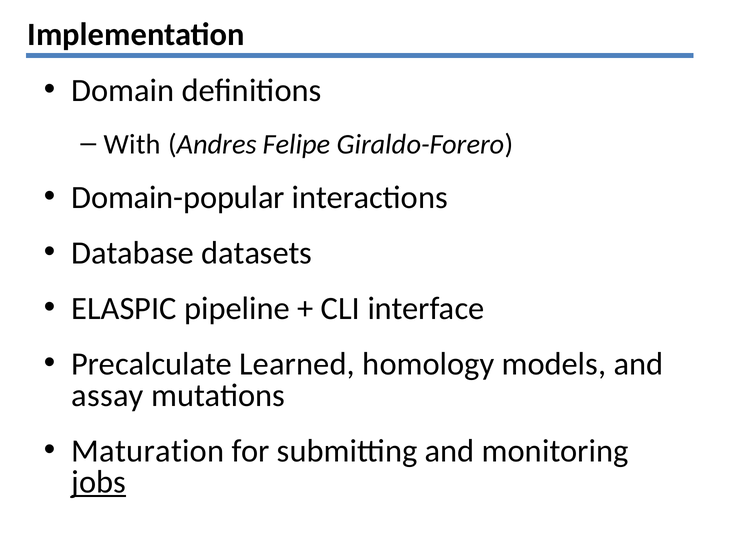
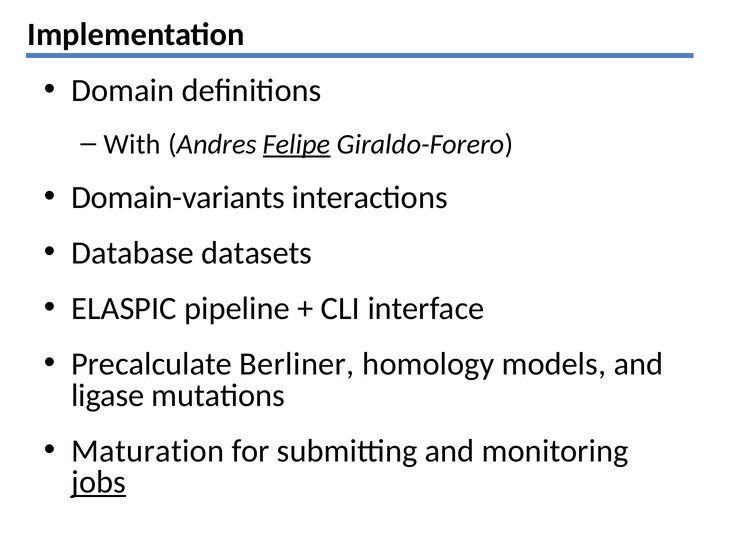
Felipe underline: none -> present
Domain-popular: Domain-popular -> Domain-variants
Learned: Learned -> Berliner
assay: assay -> ligase
